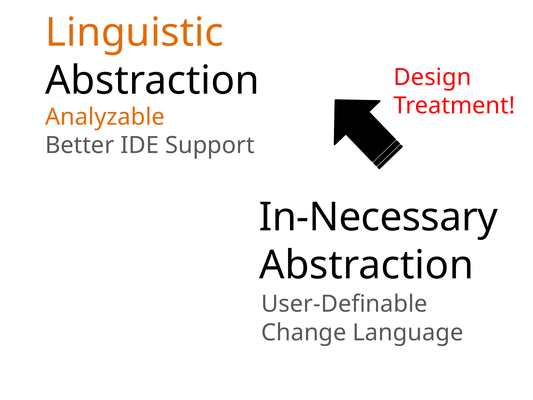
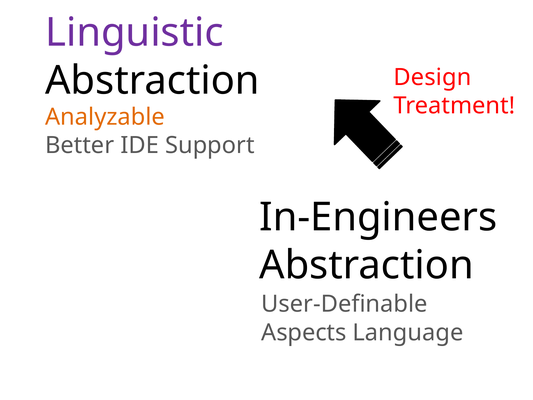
Linguistic colour: orange -> purple
In-Necessary: In-Necessary -> In-Engineers
Change: Change -> Aspects
